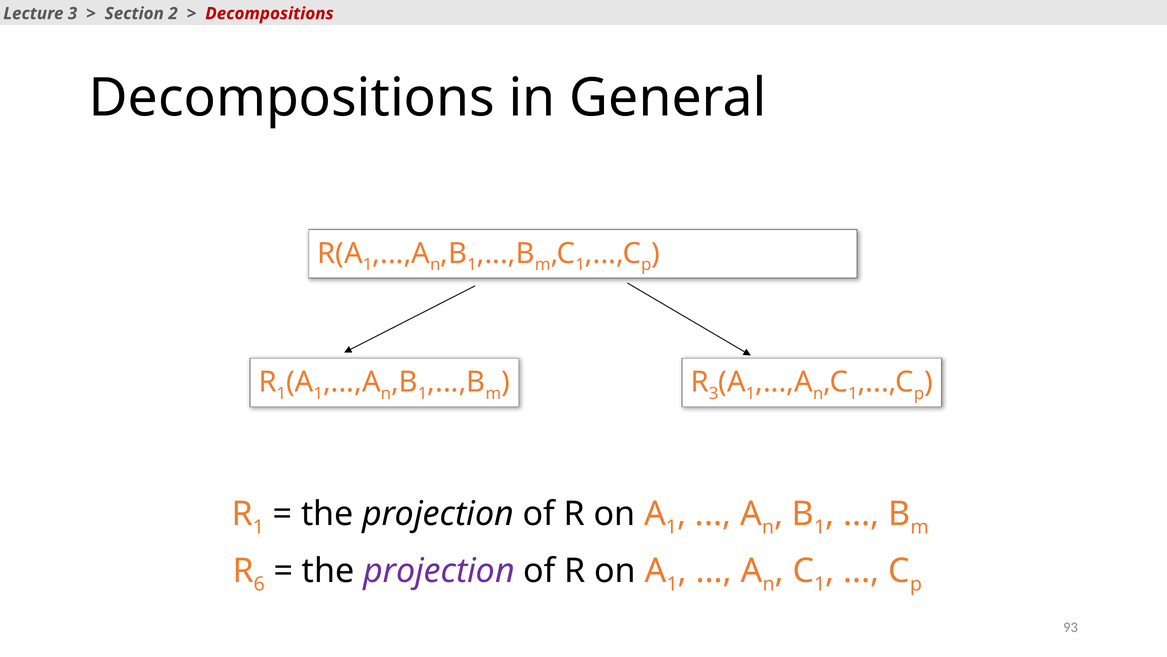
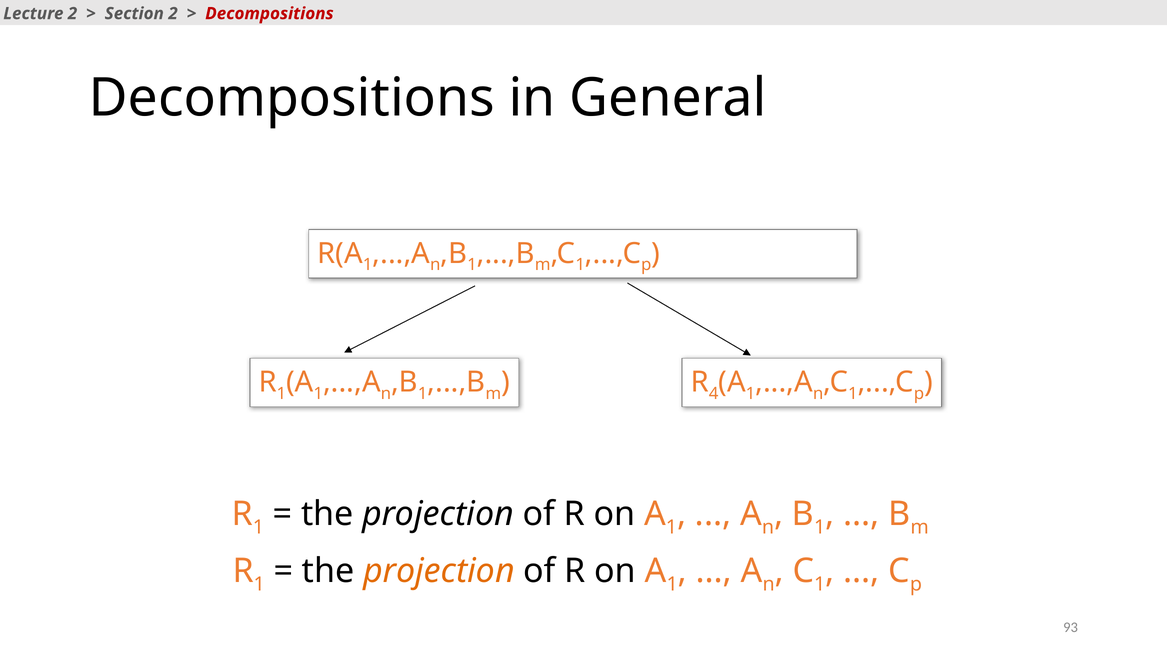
Lecture 3: 3 -> 2
R 3: 3 -> 4
6 at (259, 584): 6 -> 1
projection at (439, 570) colour: purple -> orange
